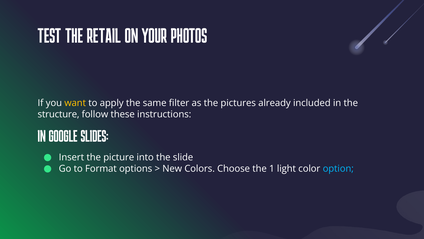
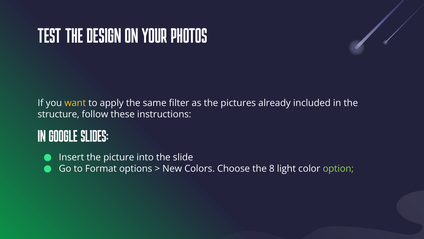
RETAIL: RETAIL -> DESIGN
1: 1 -> 8
option colour: light blue -> light green
